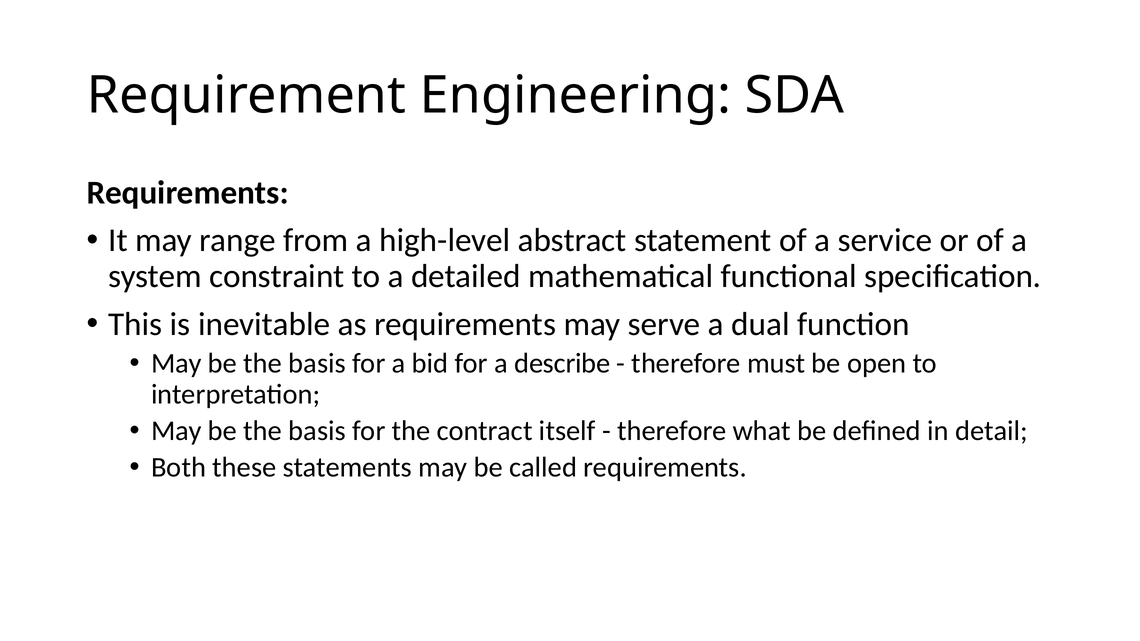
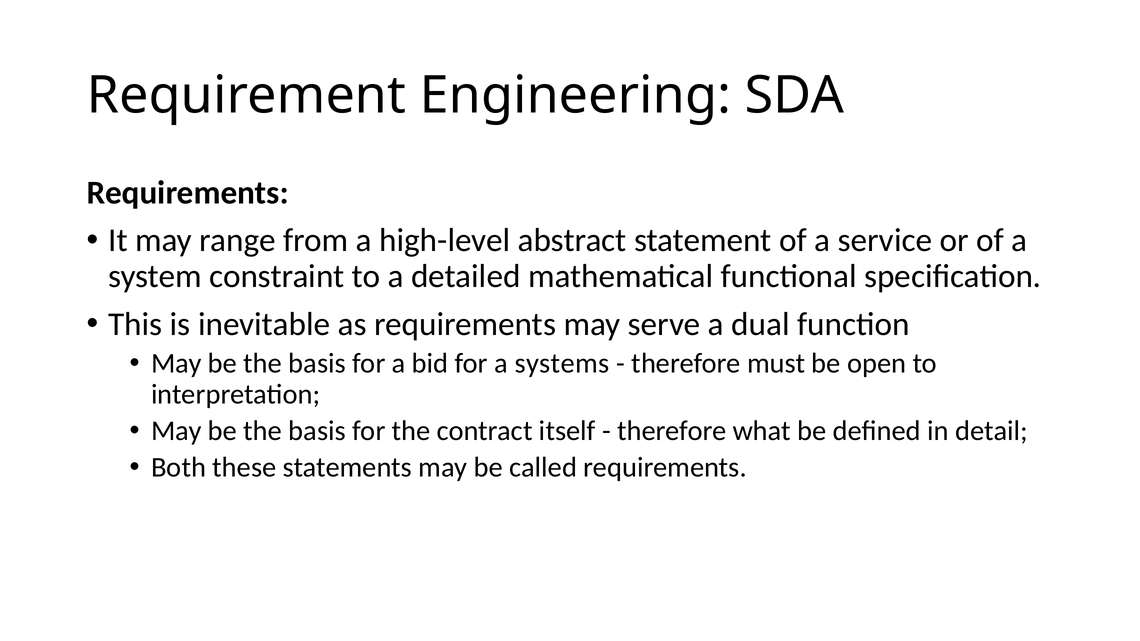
describe: describe -> systems
